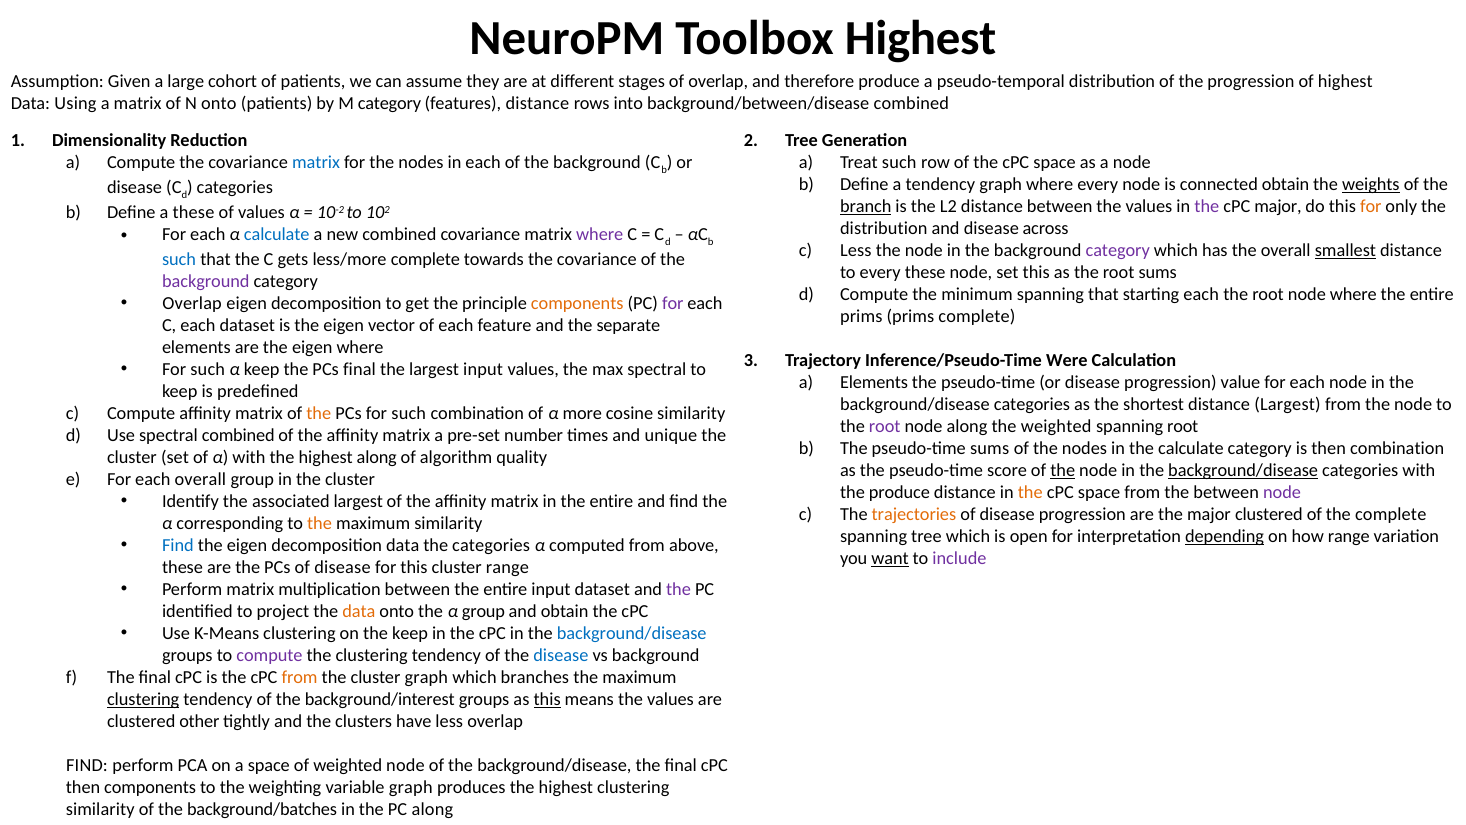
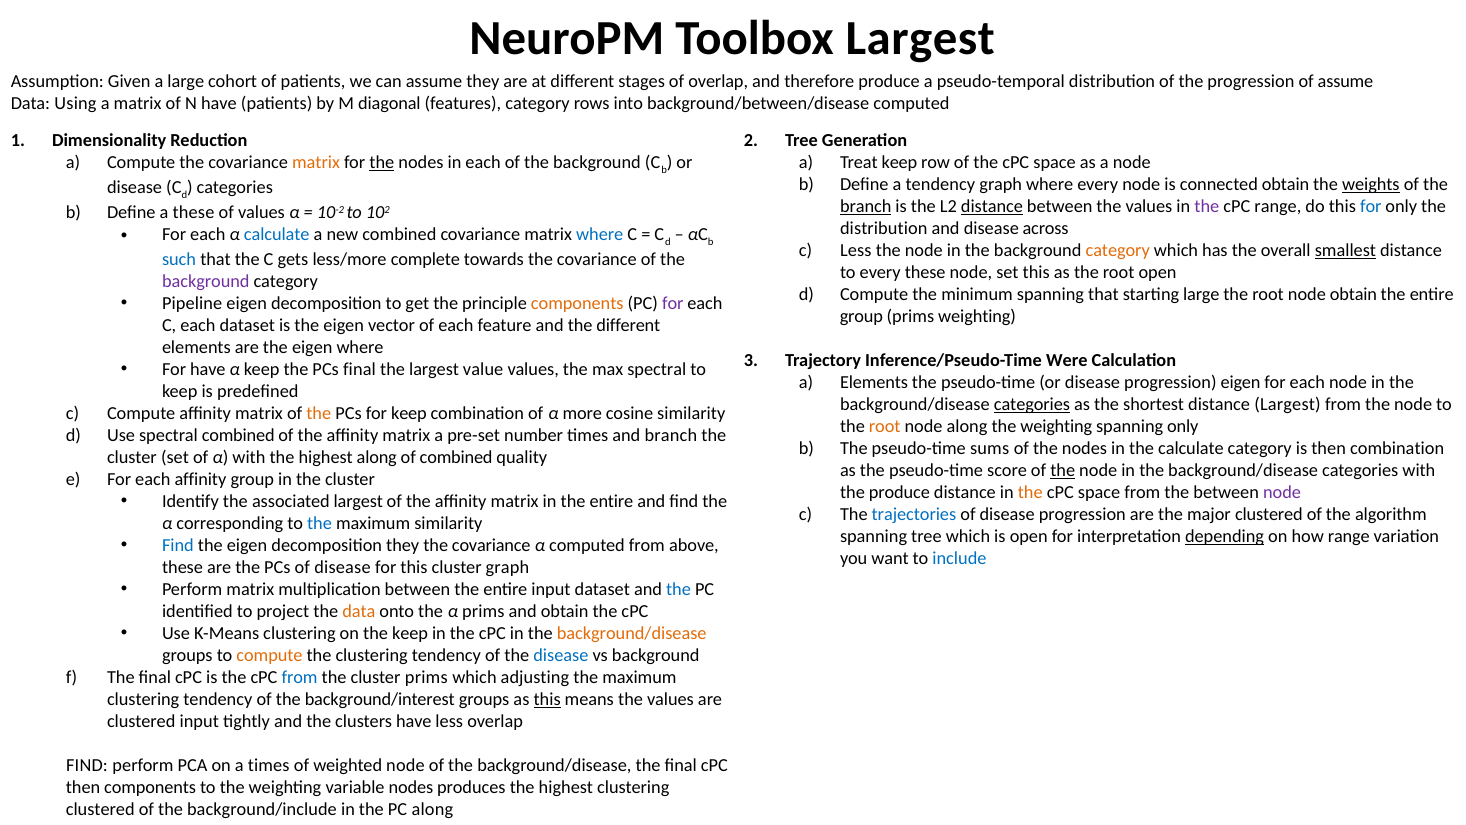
Toolbox Highest: Highest -> Largest
of highest: highest -> assume
N onto: onto -> have
M category: category -> diagonal
features distance: distance -> category
background/between/disease combined: combined -> computed
matrix at (316, 163) colour: blue -> orange
the at (382, 163) underline: none -> present
Treat such: such -> keep
distance at (992, 207) underline: none -> present
cPC major: major -> range
for at (1371, 207) colour: orange -> blue
where at (600, 235) colour: purple -> blue
category at (1118, 251) colour: purple -> orange
root sums: sums -> open
starting each: each -> large
node where: where -> obtain
Overlap at (192, 304): Overlap -> Pipeline
prims at (861, 317): prims -> group
prims complete: complete -> weighting
the separate: separate -> different
such at (208, 370): such -> have
largest input: input -> value
progression value: value -> eigen
categories at (1032, 404) underline: none -> present
PCs for such: such -> keep
root at (885, 426) colour: purple -> orange
along the weighted: weighted -> weighting
spanning root: root -> only
and unique: unique -> branch
of algorithm: algorithm -> combined
background/disease at (1243, 470) underline: present -> none
each overall: overall -> affinity
trajectories colour: orange -> blue
the complete: complete -> algorithm
the at (320, 523) colour: orange -> blue
decomposition data: data -> they
categories at (491, 545): categories -> covariance
want underline: present -> none
include colour: purple -> blue
cluster range: range -> graph
the at (678, 589) colour: purple -> blue
α group: group -> prims
background/disease at (632, 633) colour: blue -> orange
compute at (270, 655) colour: purple -> orange
from at (300, 677) colour: orange -> blue
cluster graph: graph -> prims
branches: branches -> adjusting
clustering at (143, 699) underline: present -> none
clustered other: other -> input
a space: space -> times
variable graph: graph -> nodes
similarity at (100, 809): similarity -> clustered
background/batches: background/batches -> background/include
